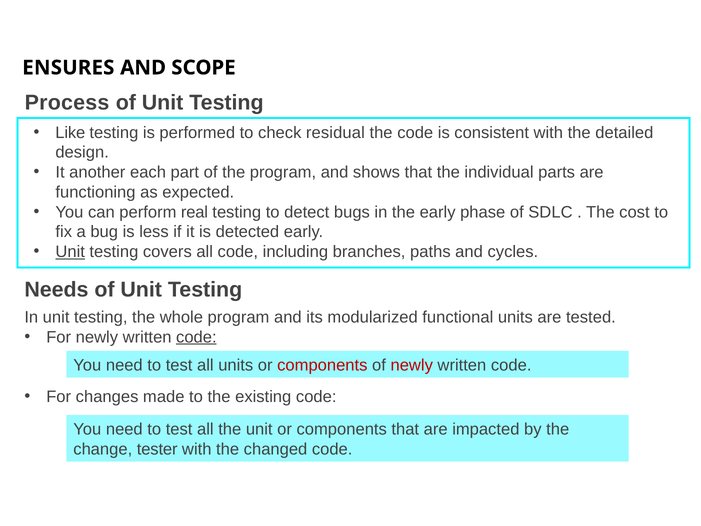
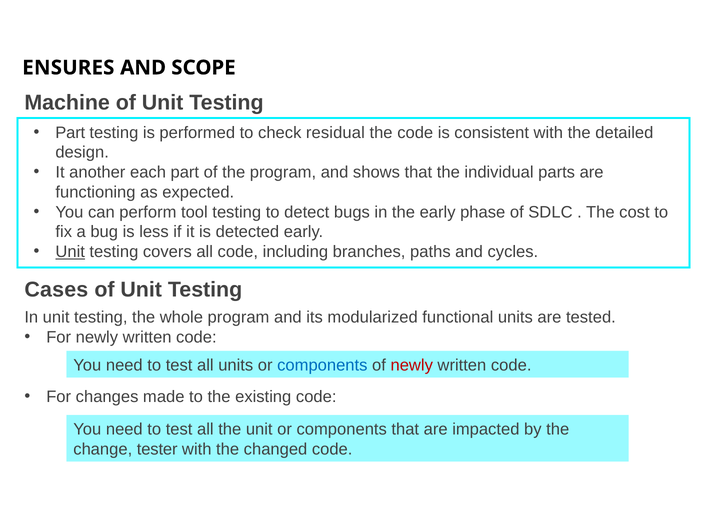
Process: Process -> Machine
Like at (70, 133): Like -> Part
real: real -> tool
Needs: Needs -> Cases
code at (196, 337) underline: present -> none
components at (322, 365) colour: red -> blue
